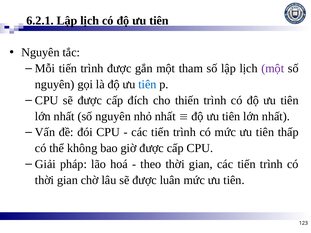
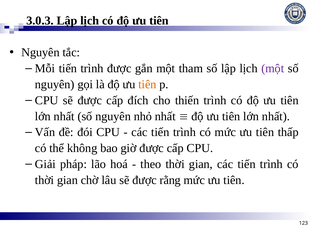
6.2.1: 6.2.1 -> 3.0.3
tiên at (147, 84) colour: blue -> orange
luân: luân -> rằng
